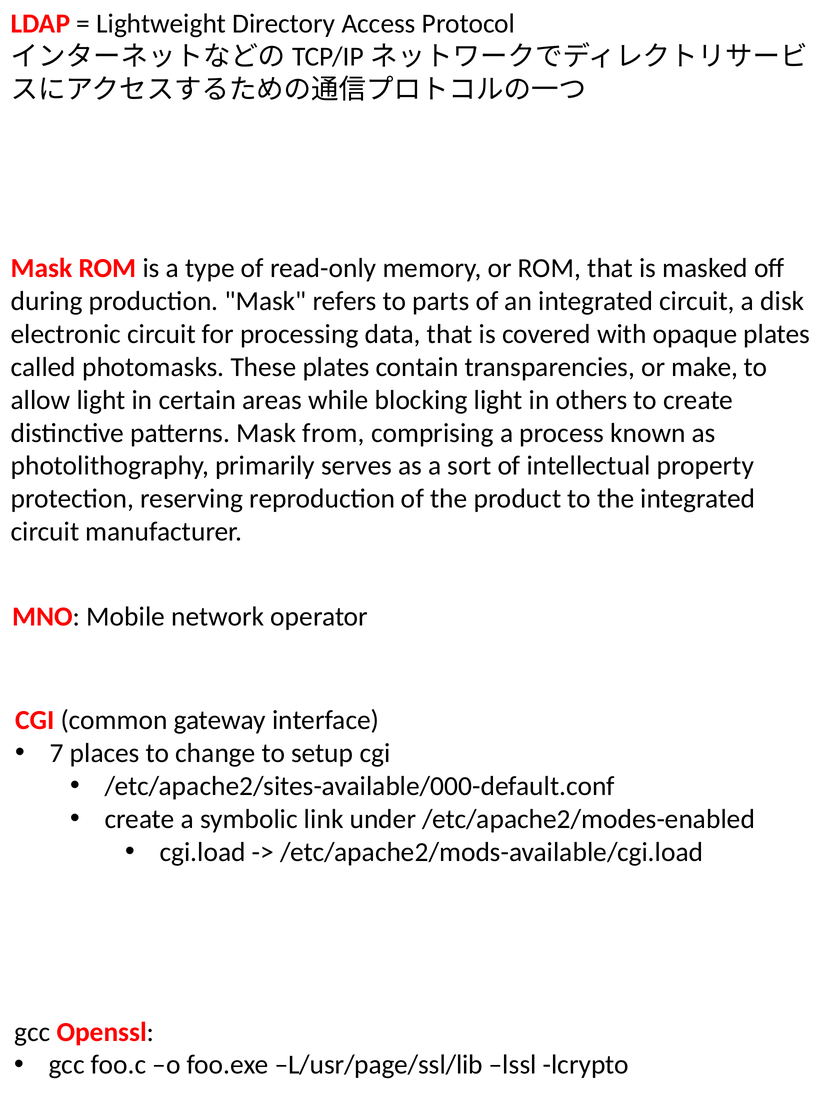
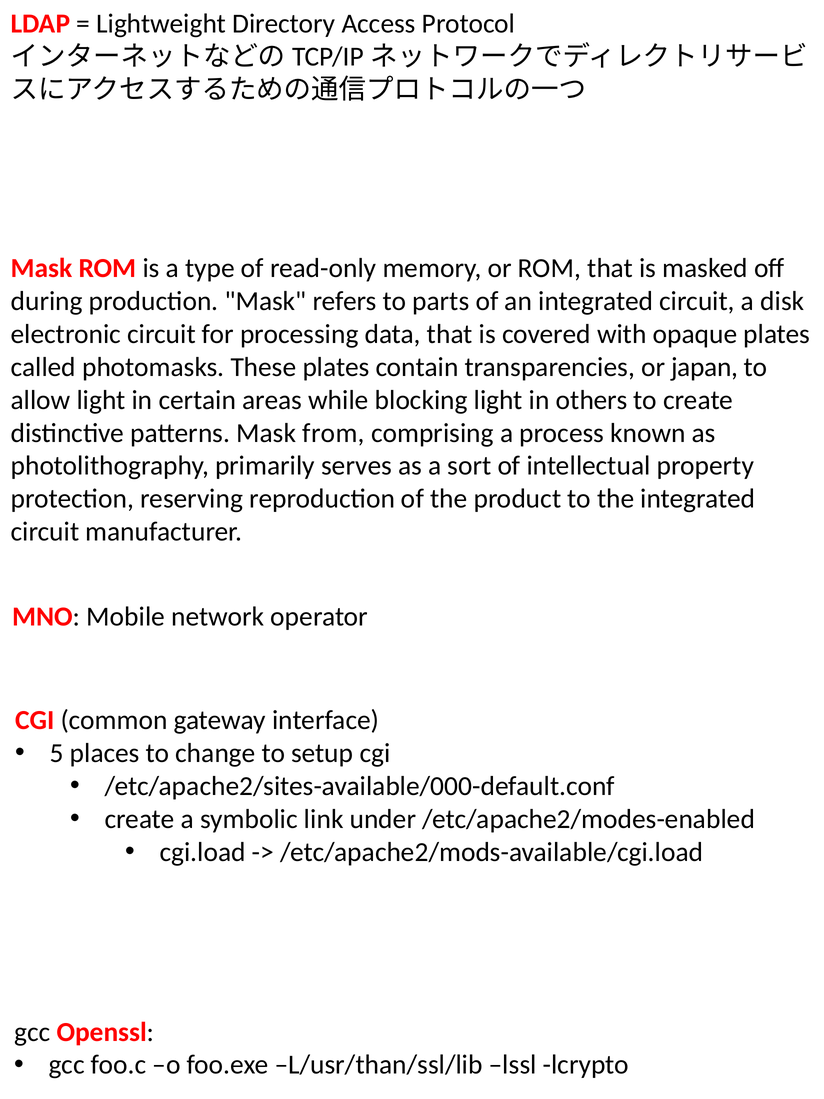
make: make -> japan
7: 7 -> 5
L/usr/page/ssl/lib: L/usr/page/ssl/lib -> L/usr/than/ssl/lib
